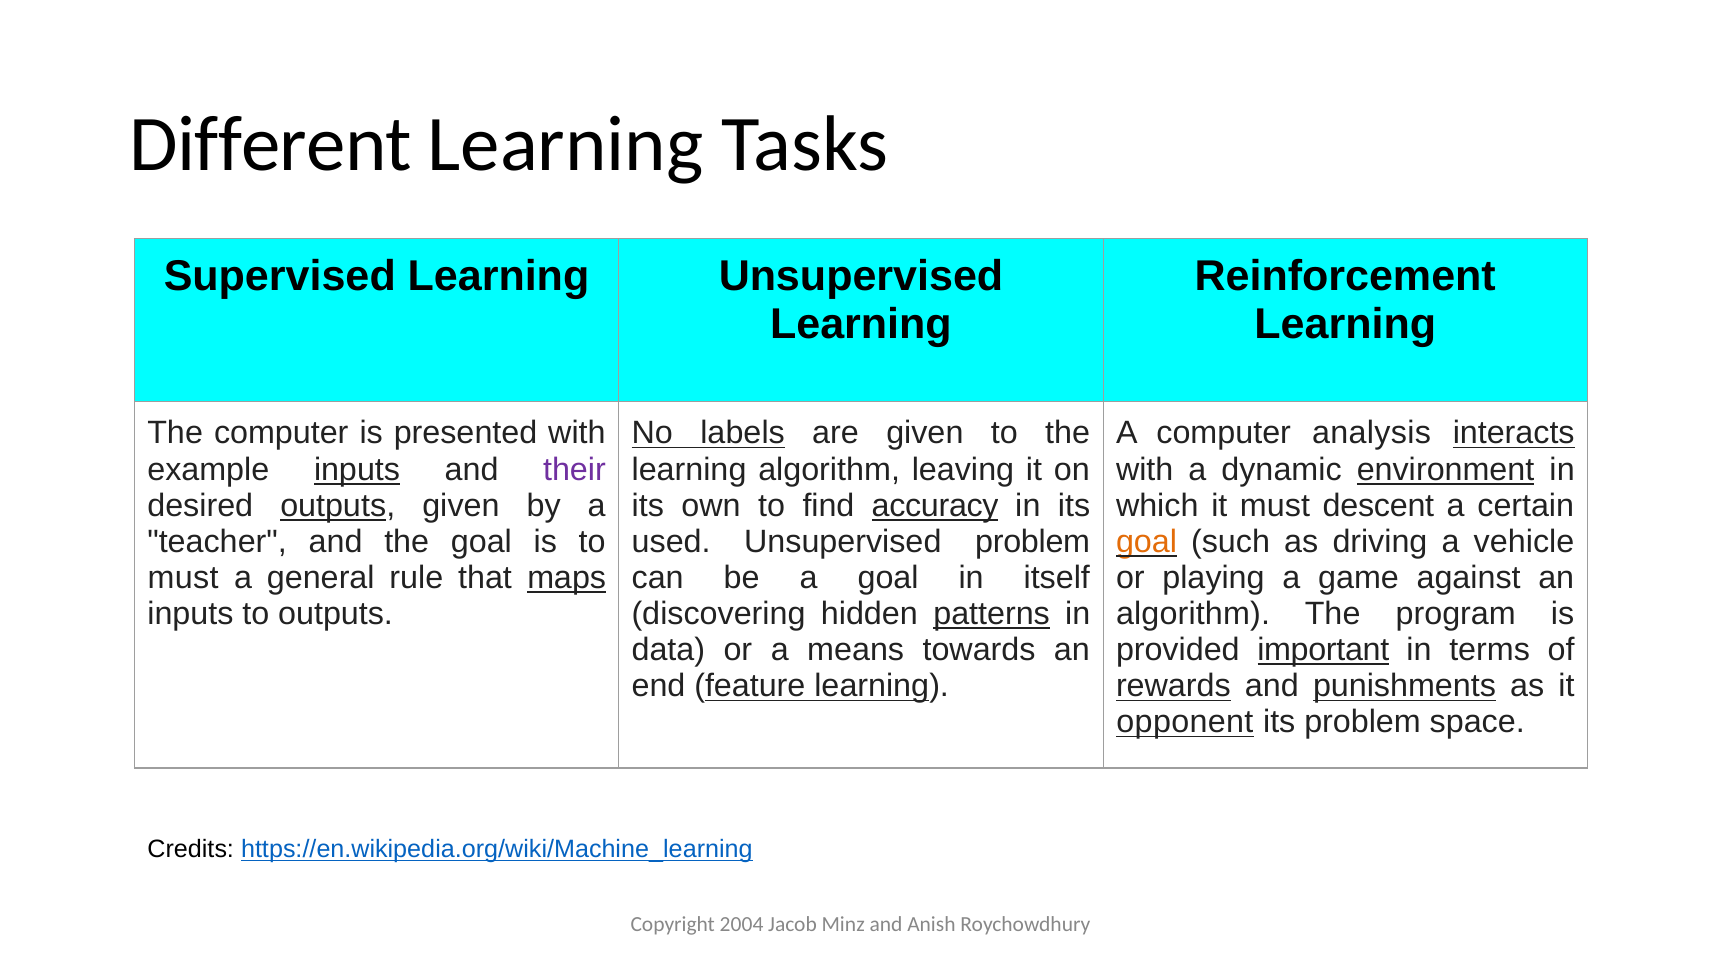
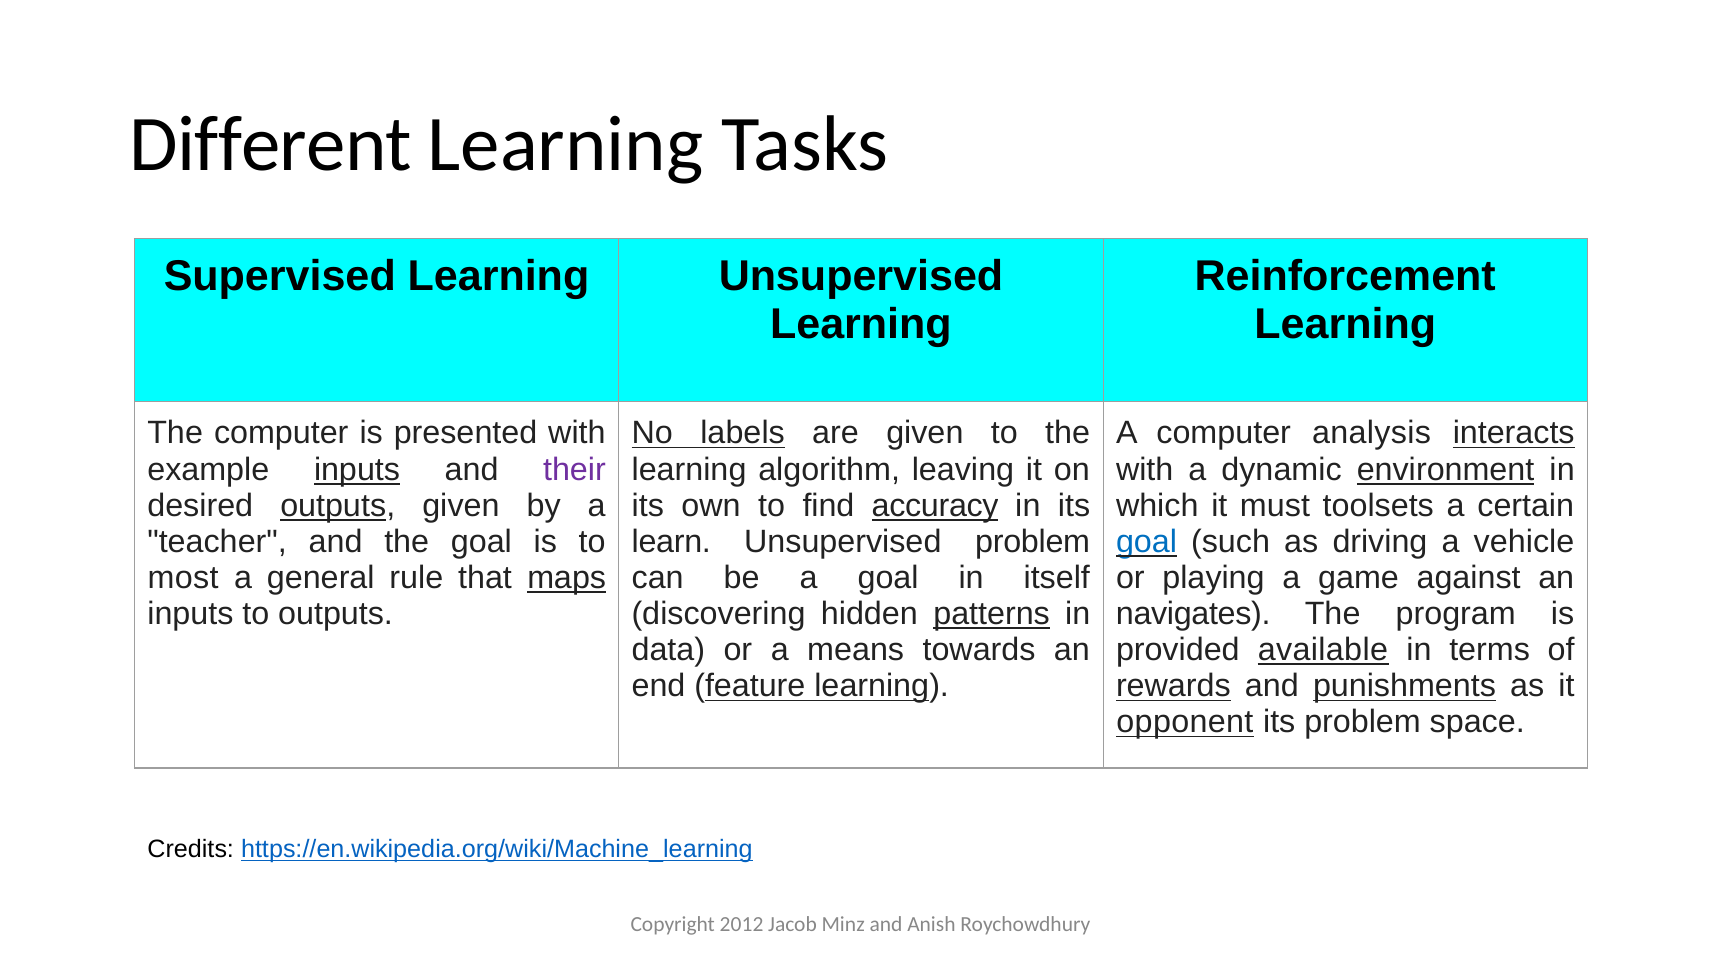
descent: descent -> toolsets
used: used -> learn
goal at (1146, 542) colour: orange -> blue
must at (183, 578): must -> most
algorithm at (1193, 614): algorithm -> navigates
important: important -> available
2004: 2004 -> 2012
